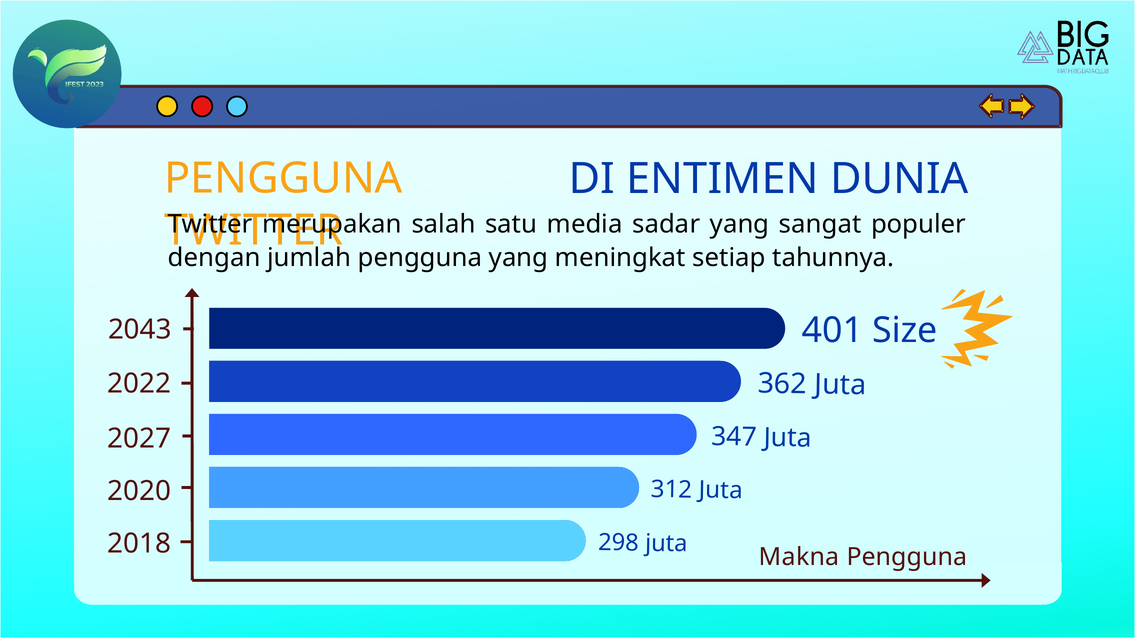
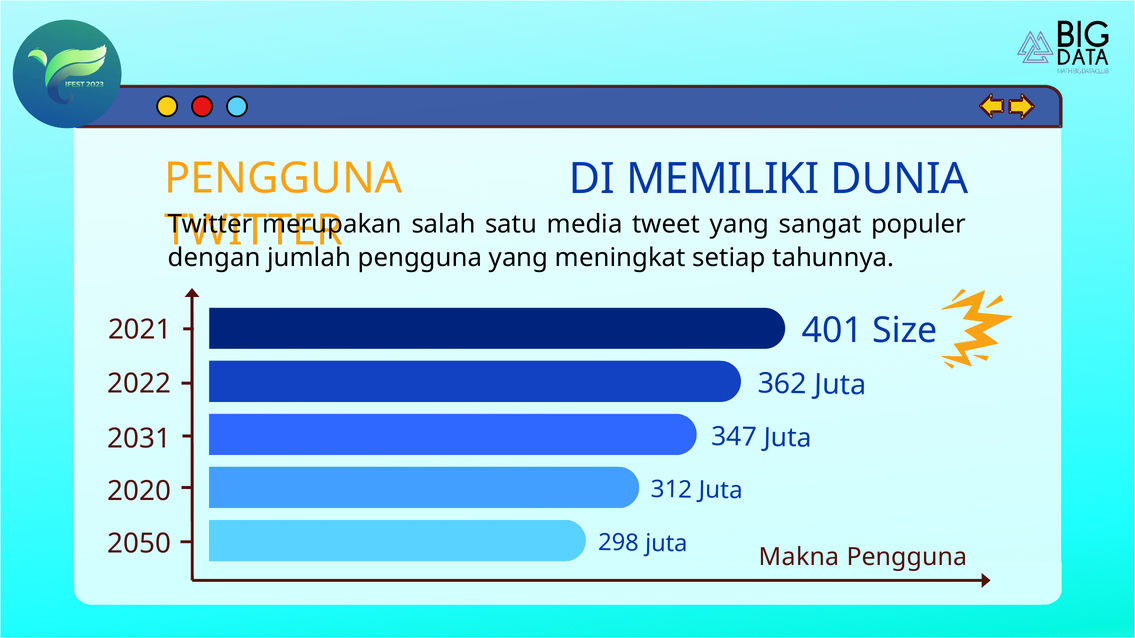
ENTIMEN: ENTIMEN -> MEMILIKI
sadar: sadar -> tweet
2043: 2043 -> 2021
2027: 2027 -> 2031
2018: 2018 -> 2050
